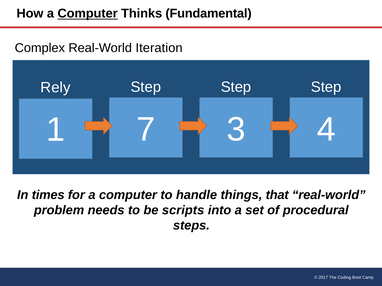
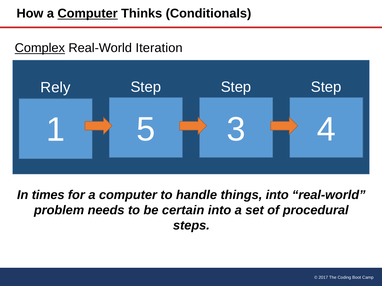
Fundamental: Fundamental -> Conditionals
Complex underline: none -> present
7: 7 -> 5
things that: that -> into
scripts: scripts -> certain
